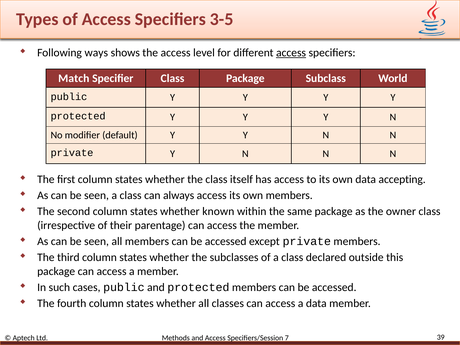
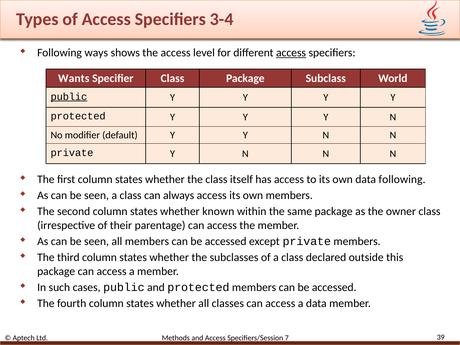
3-5: 3-5 -> 3-4
Match: Match -> Wants
public at (69, 97) underline: none -> present
data accepting: accepting -> following
